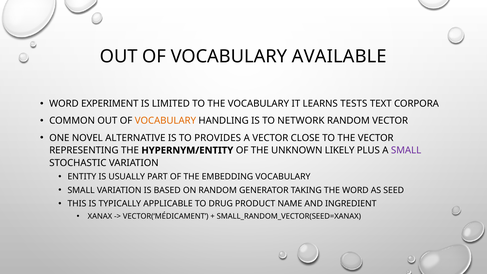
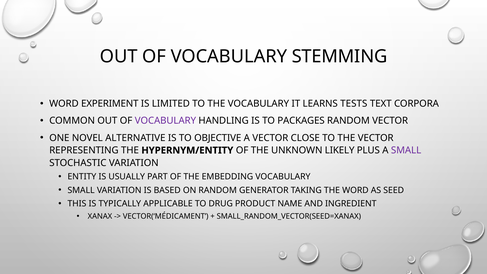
AVAILABLE: AVAILABLE -> STEMMING
VOCABULARY at (165, 121) colour: orange -> purple
NETWORK: NETWORK -> PACKAGES
PROVIDES: PROVIDES -> OBJECTIVE
